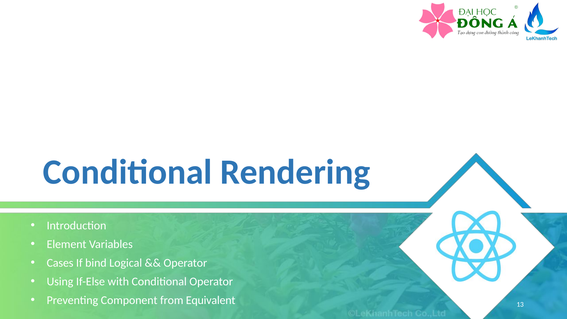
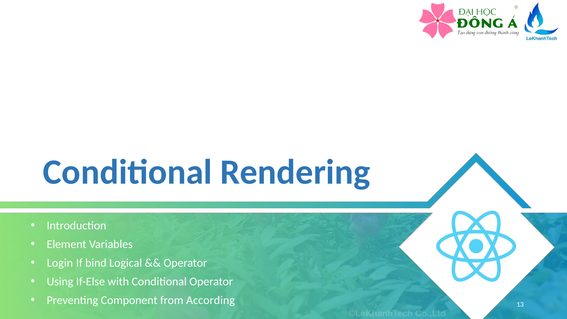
Cases: Cases -> Login
Equivalent: Equivalent -> According
